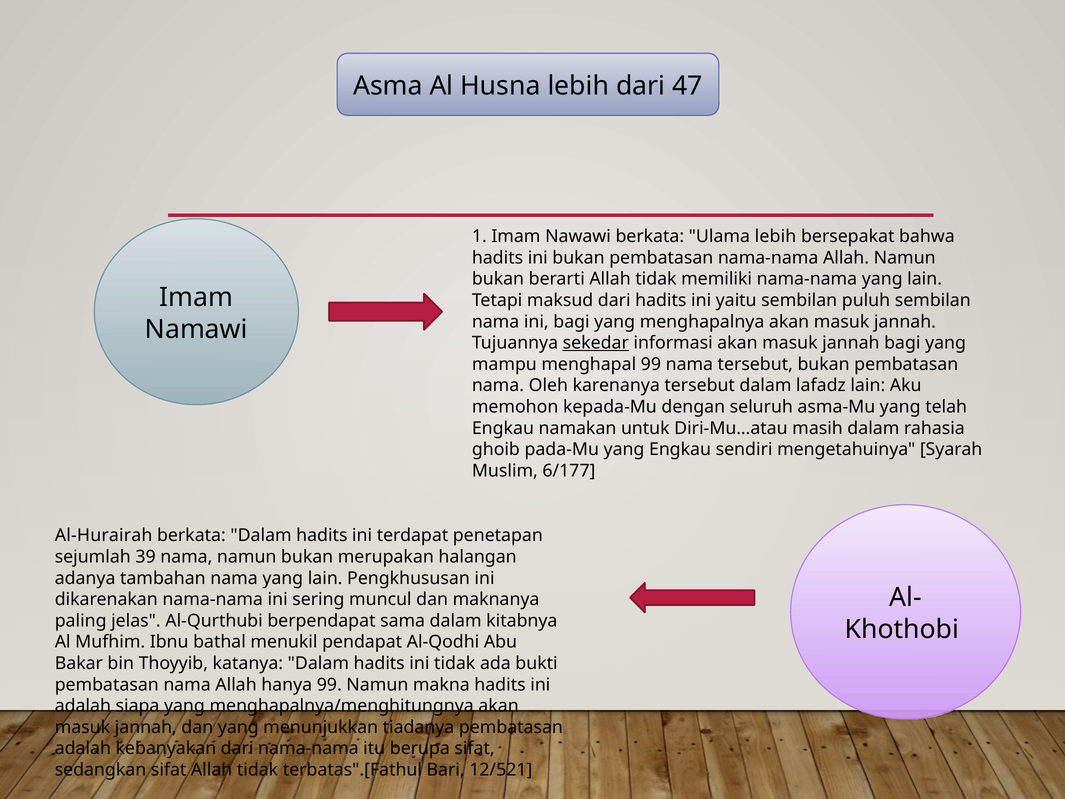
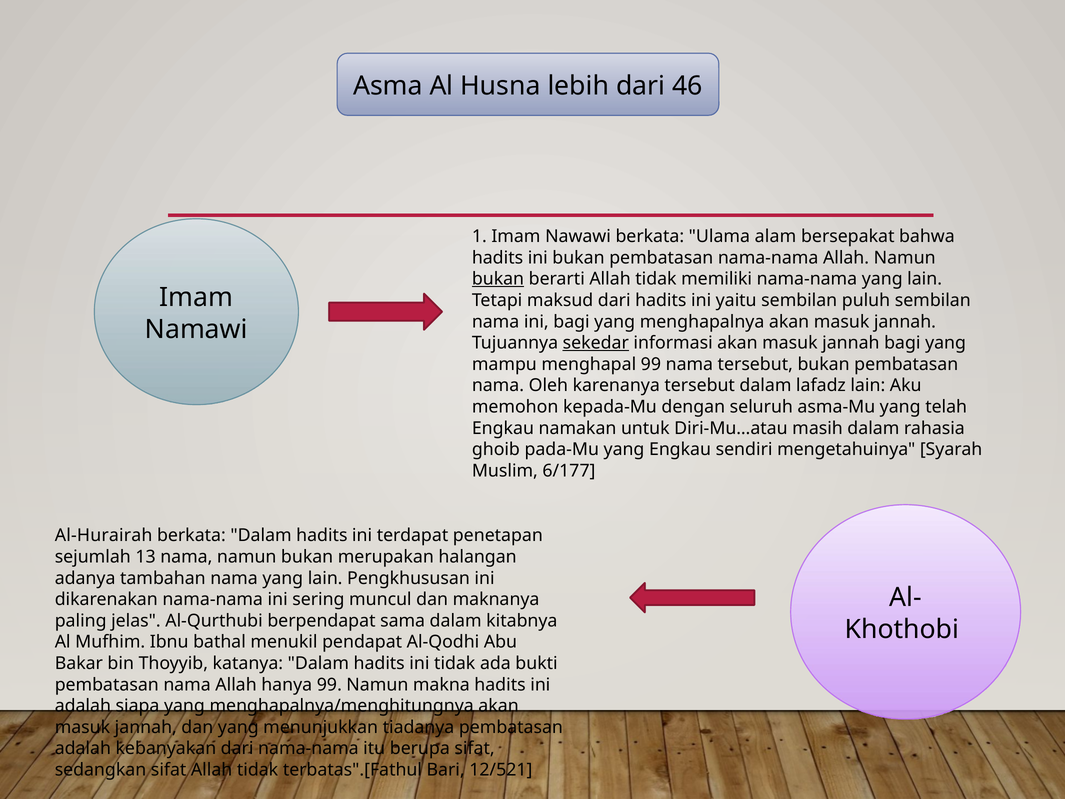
47: 47 -> 46
Ulama lebih: lebih -> alam
bukan at (498, 279) underline: none -> present
39: 39 -> 13
